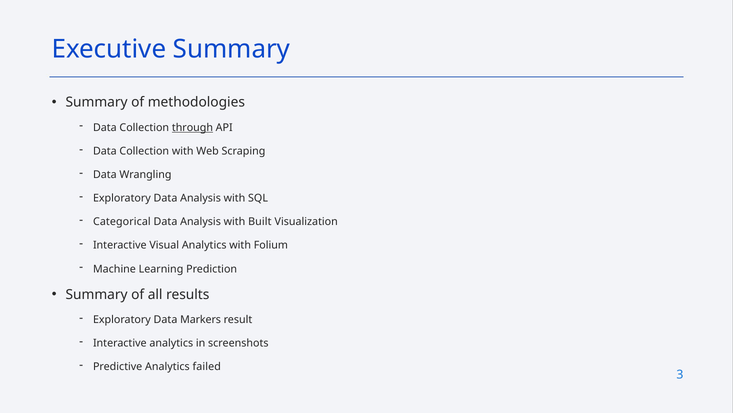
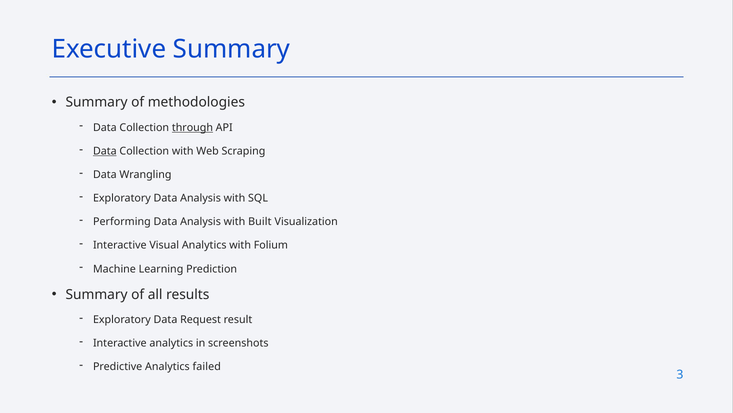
Data at (105, 151) underline: none -> present
Categorical: Categorical -> Performing
Markers: Markers -> Request
